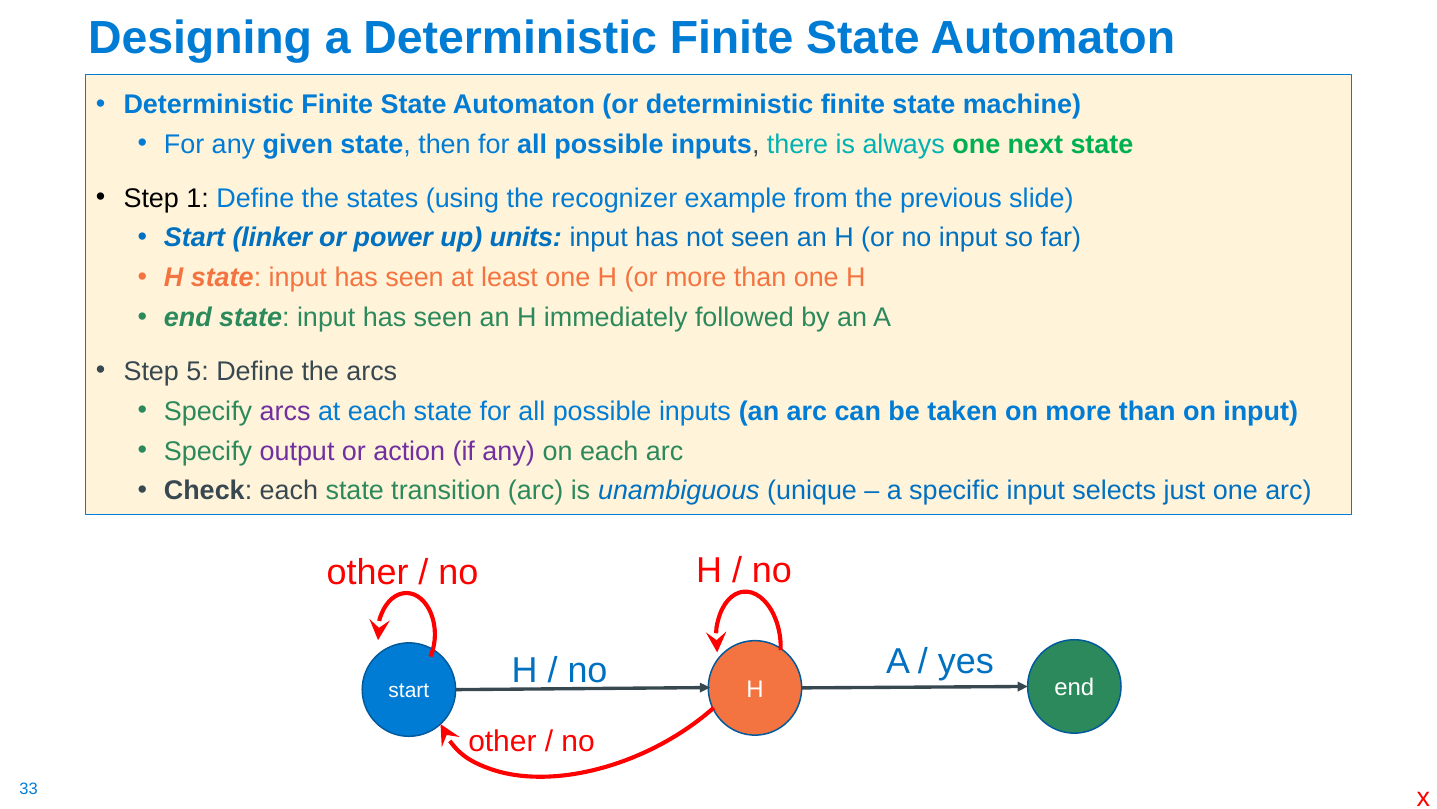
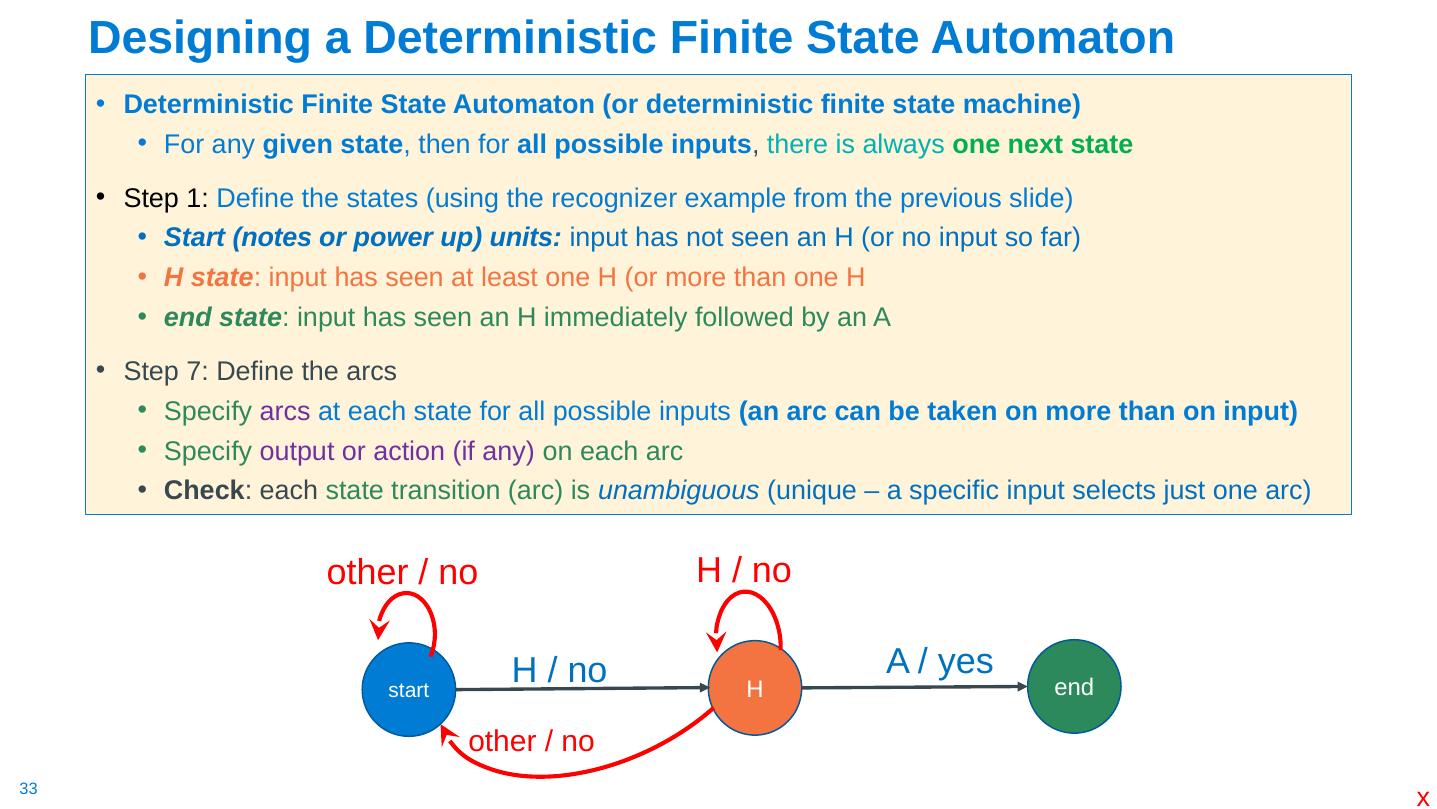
linker: linker -> notes
5: 5 -> 7
